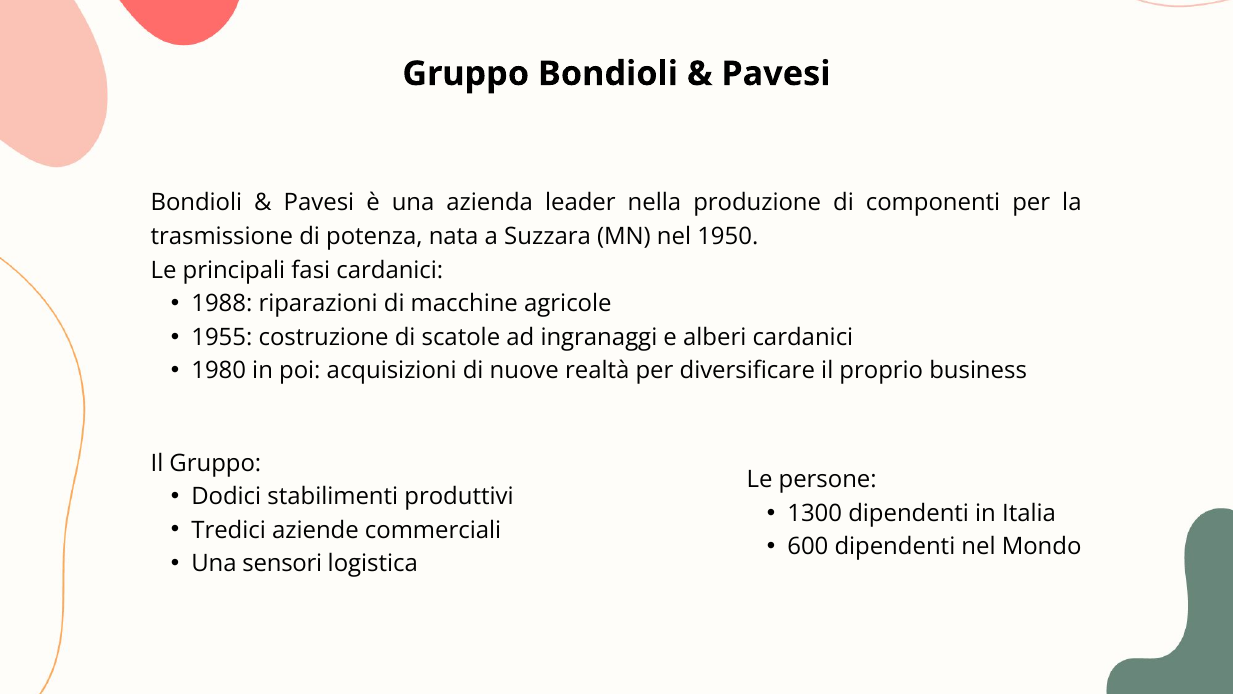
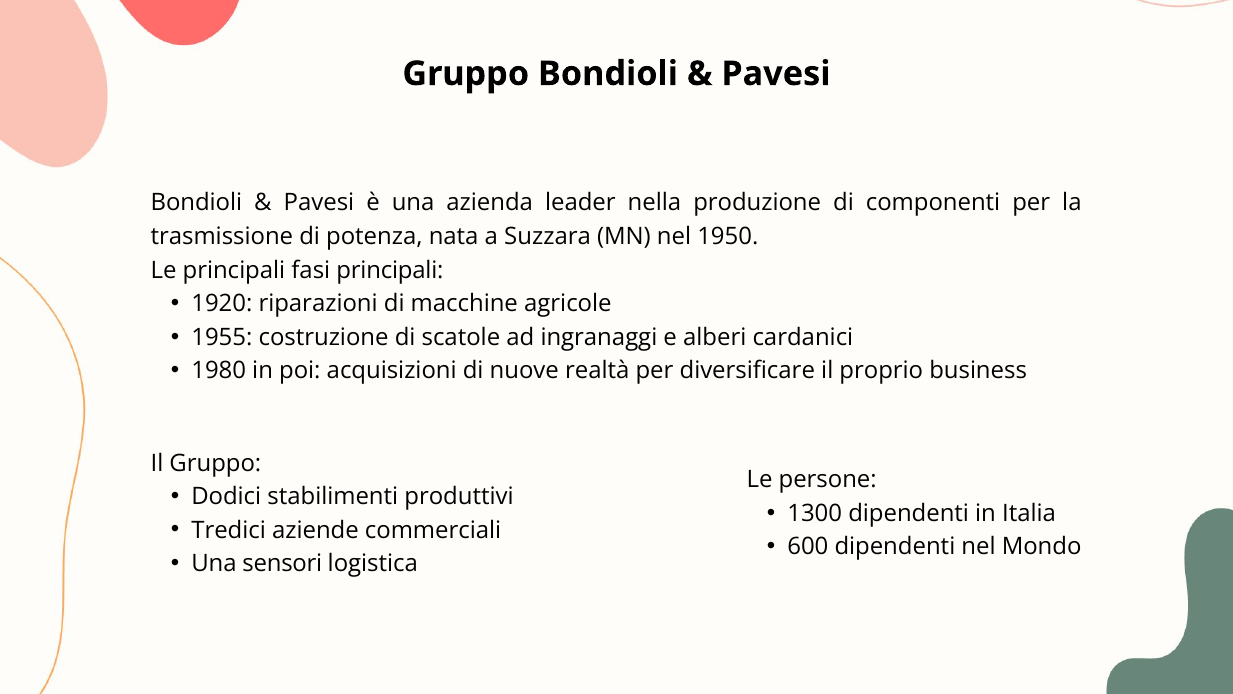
fasi cardanici: cardanici -> principali
1988: 1988 -> 1920
